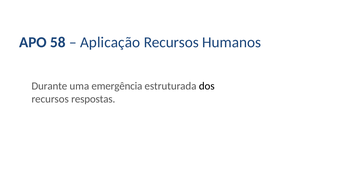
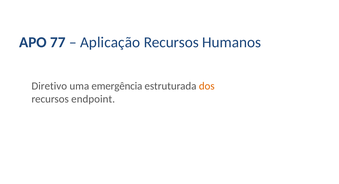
58: 58 -> 77
Durante: Durante -> Diretivo
dos colour: black -> orange
respostas: respostas -> endpoint
